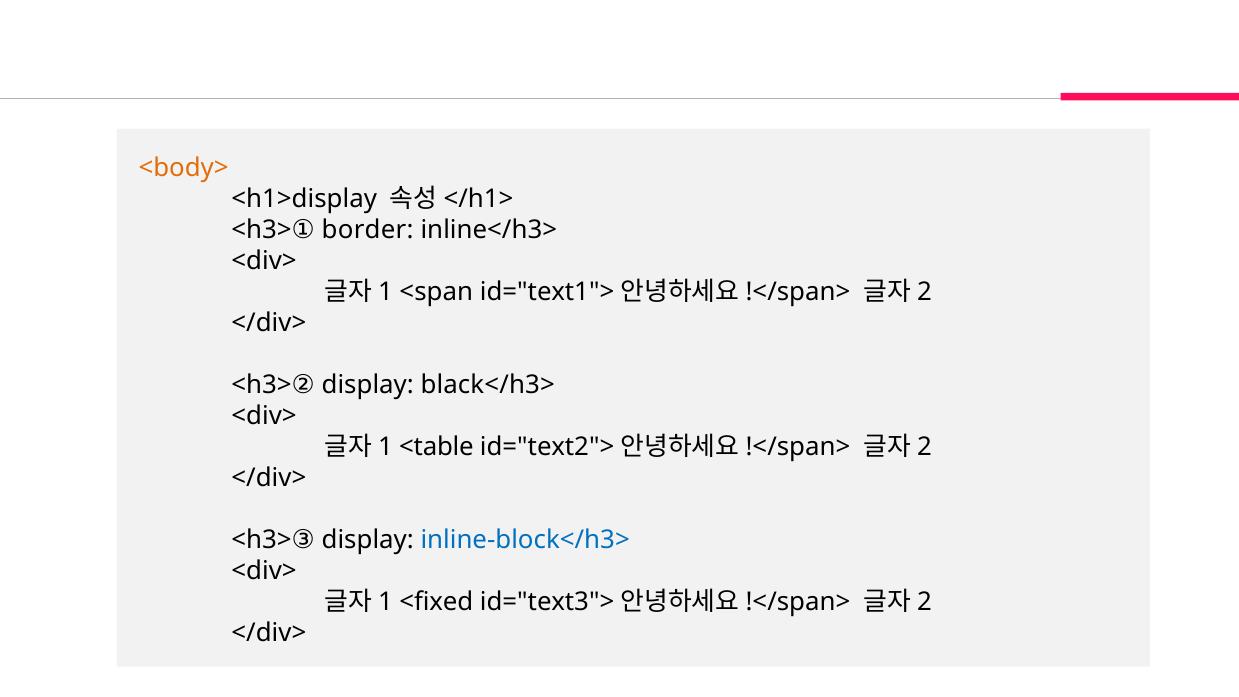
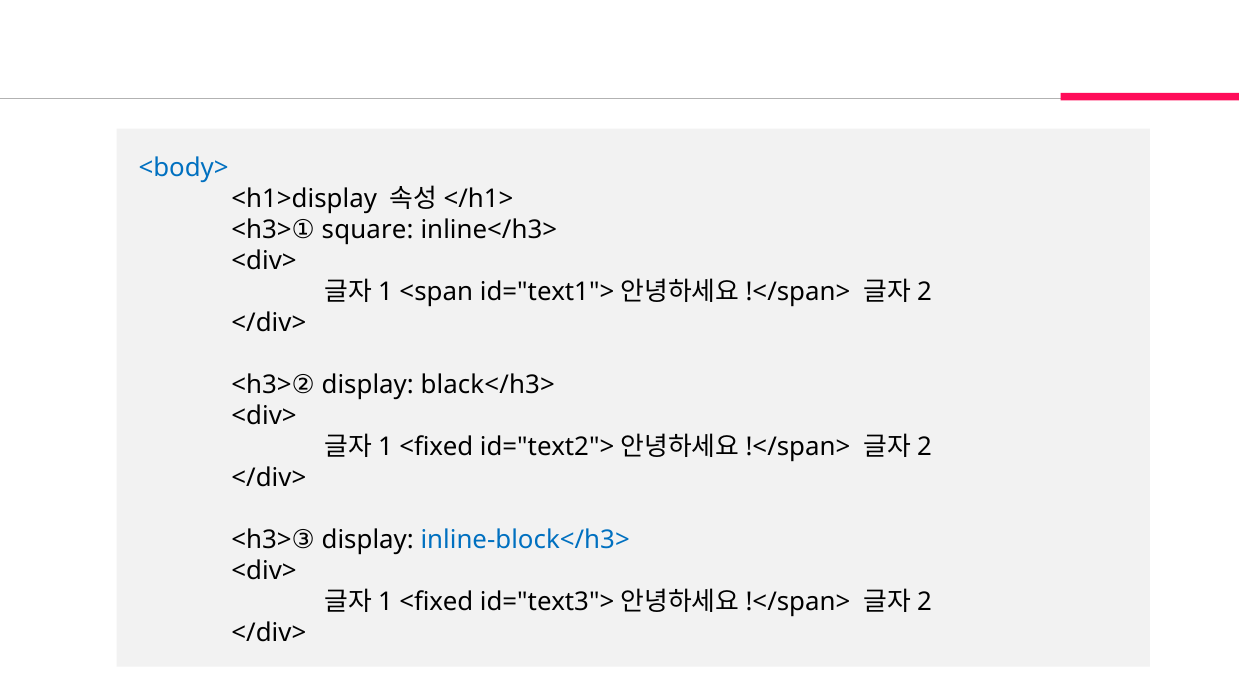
<body> colour: orange -> blue
border: border -> square
<table at (436, 447): <table -> <fixed
